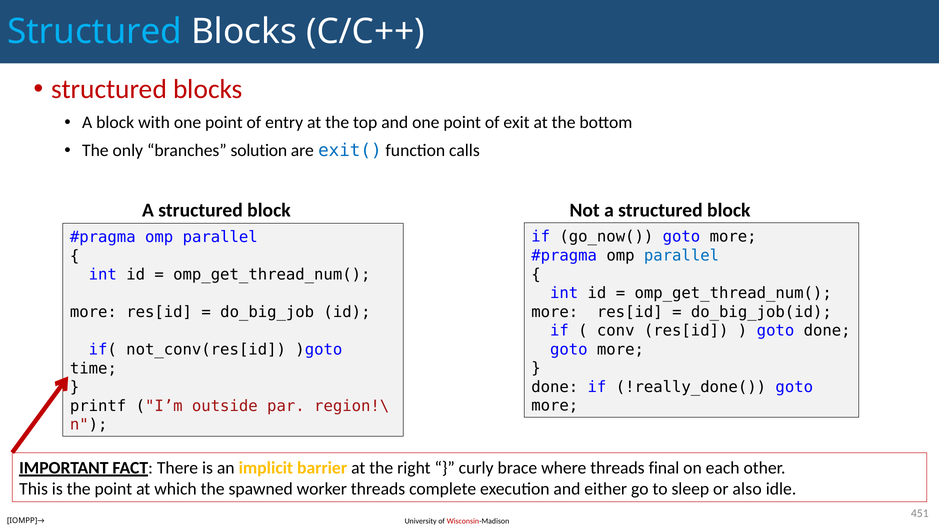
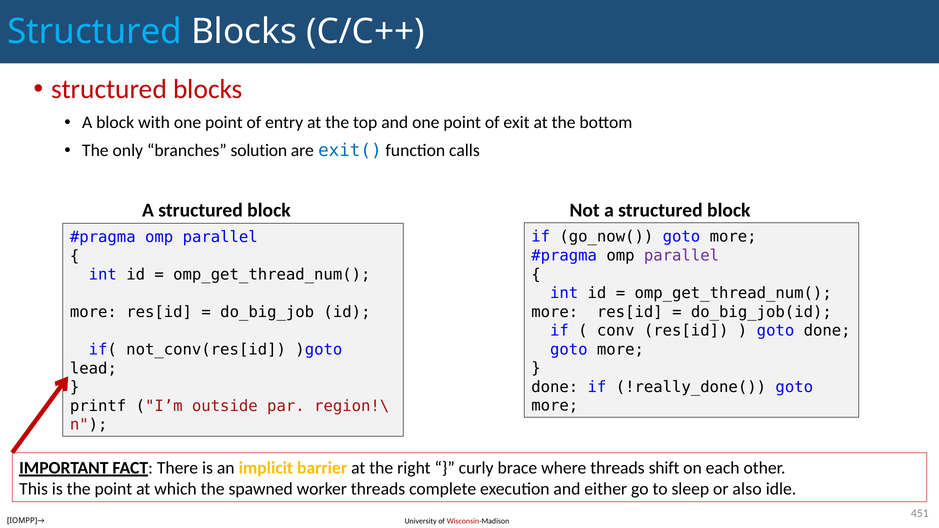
parallel at (682, 256) colour: blue -> purple
time: time -> lead
final: final -> shift
